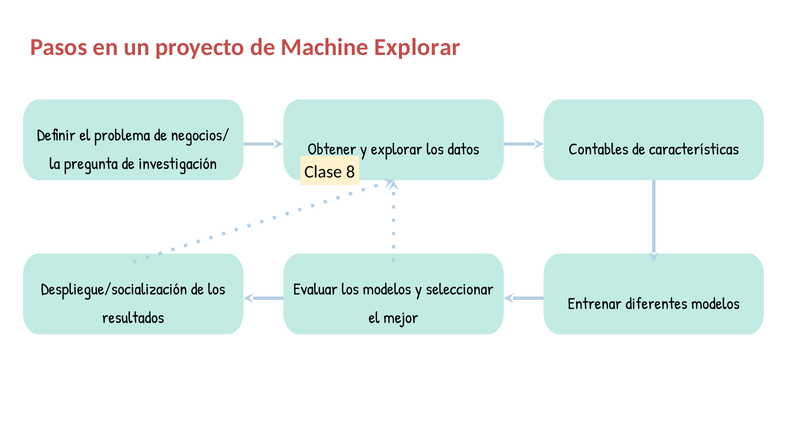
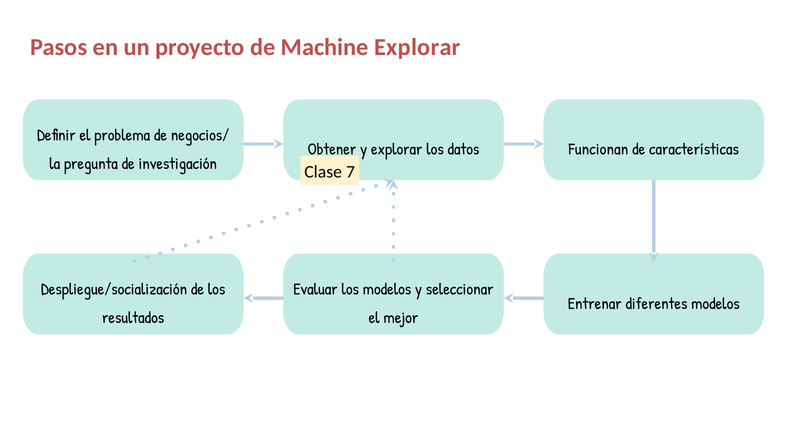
Contables: Contables -> Funcionan
8: 8 -> 7
